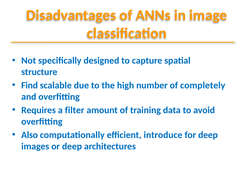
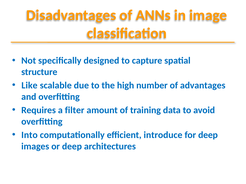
Find: Find -> Like
completely: completely -> advantages
Also: Also -> Into
